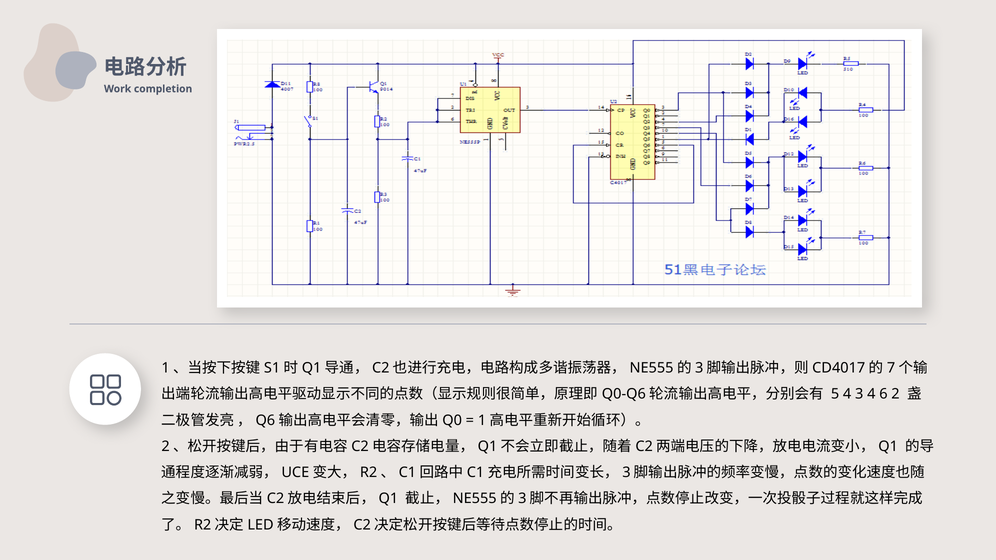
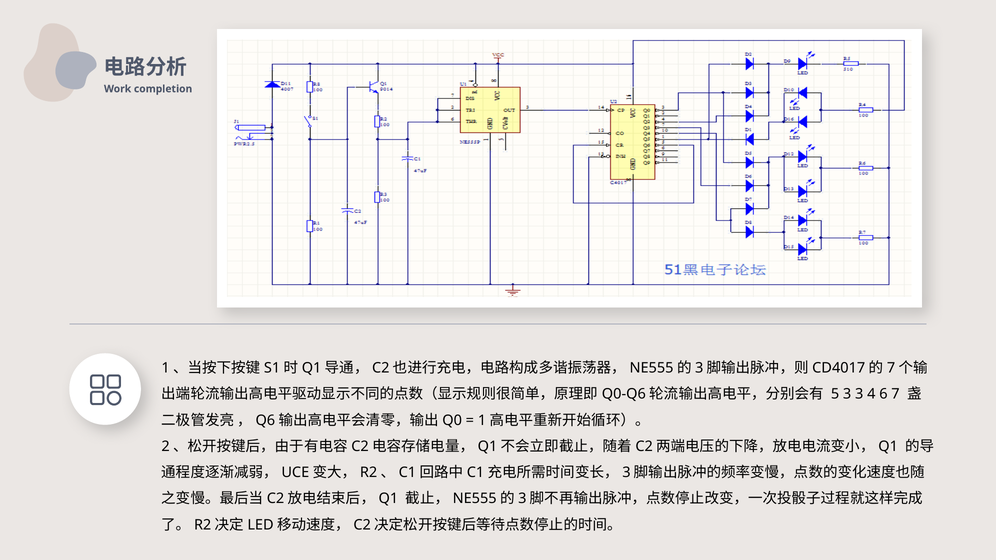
5 4: 4 -> 3
2: 2 -> 7
